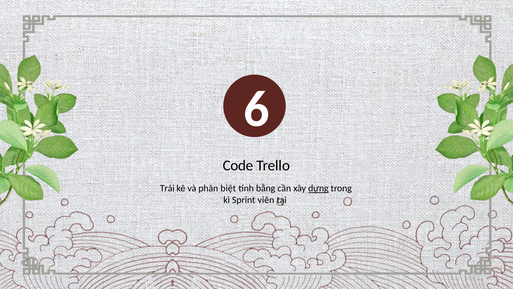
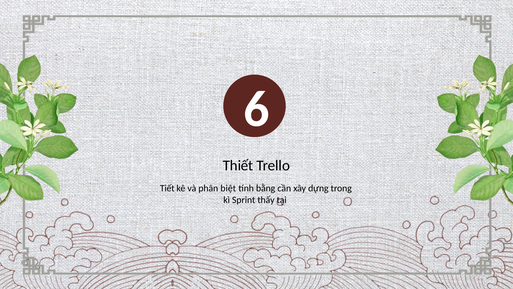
Code: Code -> Thiết
Trái: Trái -> Tiết
dựng underline: present -> none
viên: viên -> thấy
